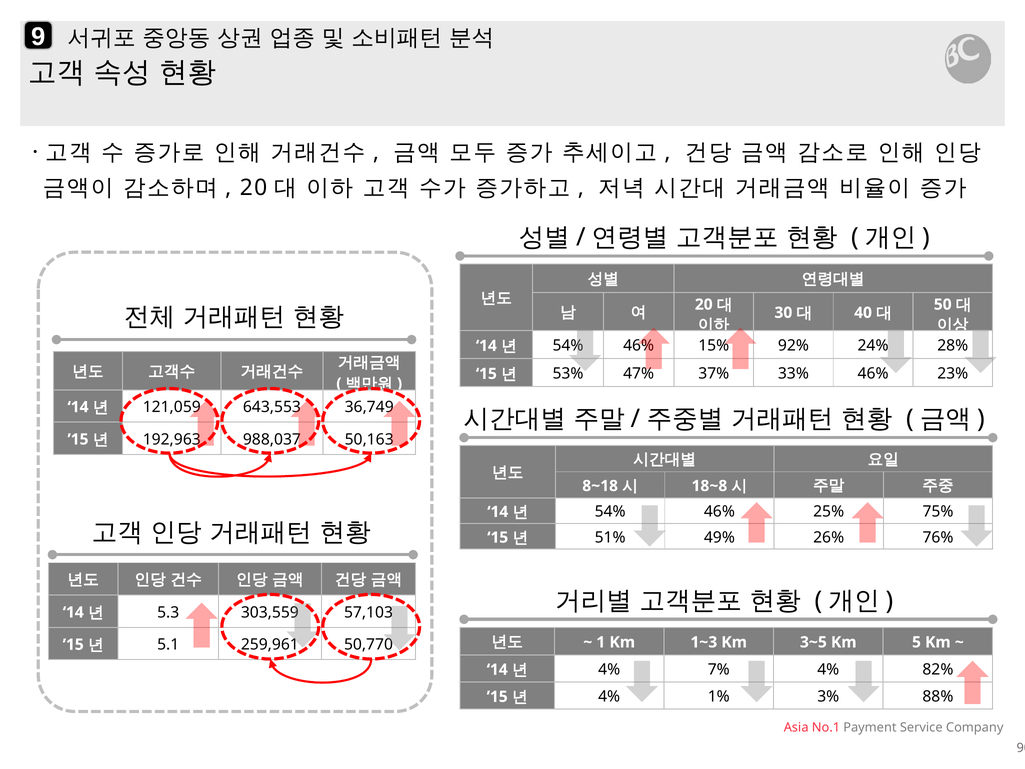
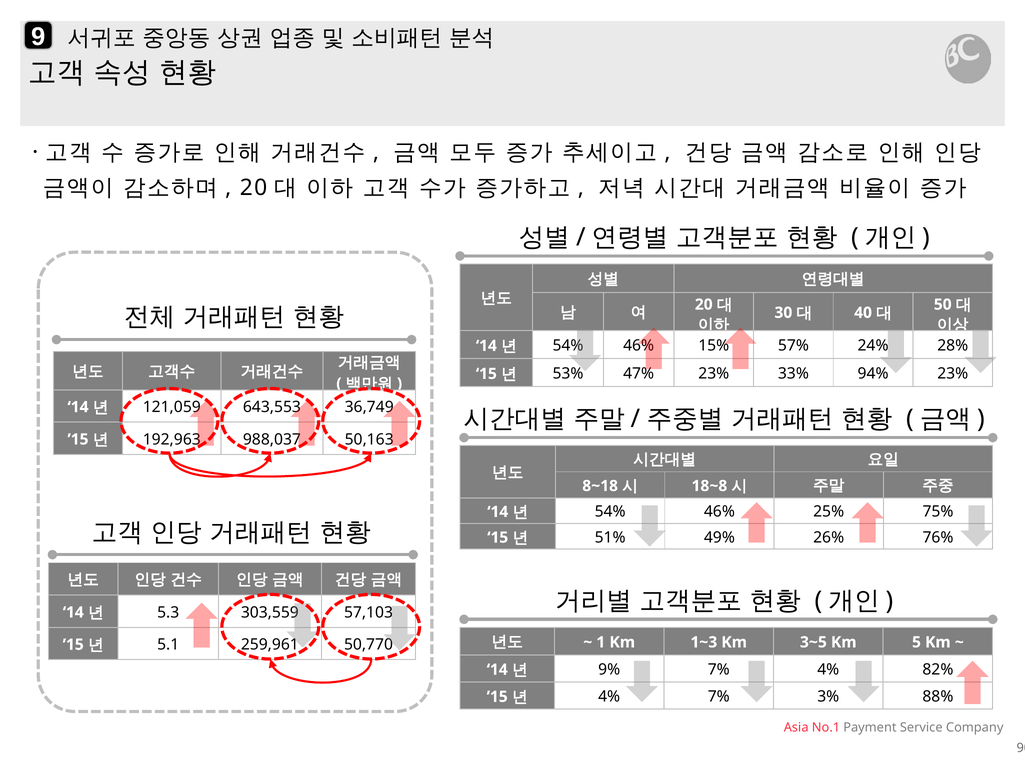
92%: 92% -> 57%
47% 37%: 37% -> 23%
33% 46%: 46% -> 94%
4% at (609, 669): 4% -> 9%
4% 1%: 1% -> 7%
